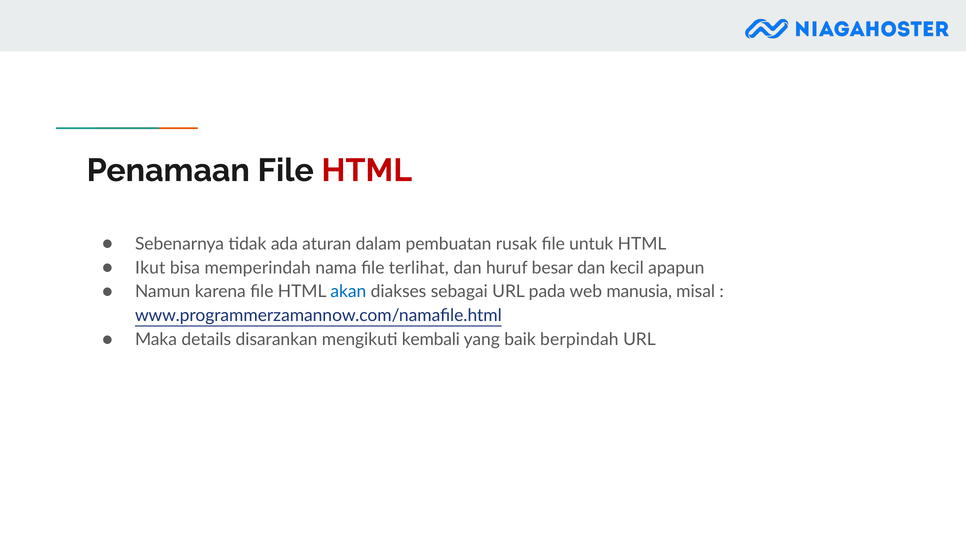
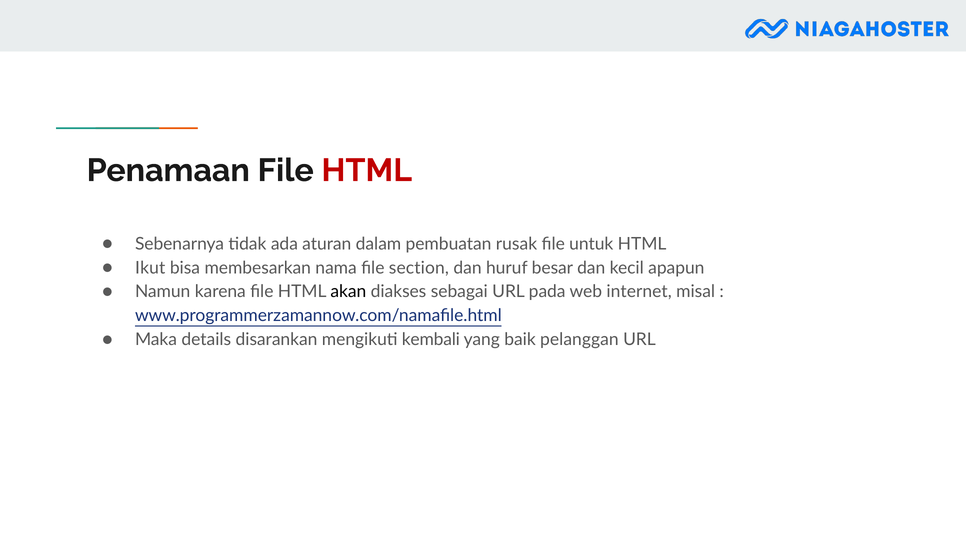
memperindah: memperindah -> membesarkan
terlihat: terlihat -> section
akan colour: blue -> black
manusia: manusia -> internet
berpindah: berpindah -> pelanggan
